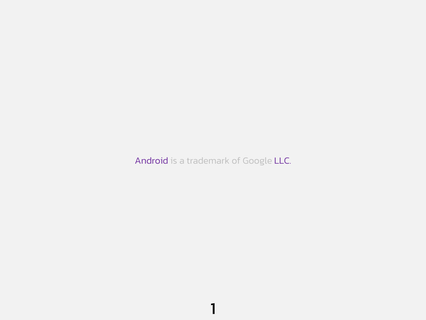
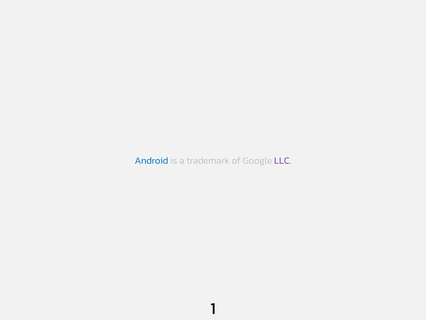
Android colour: purple -> blue
